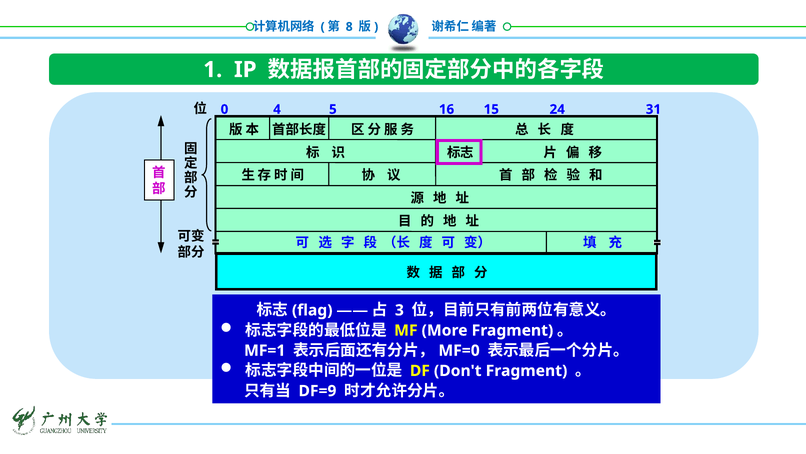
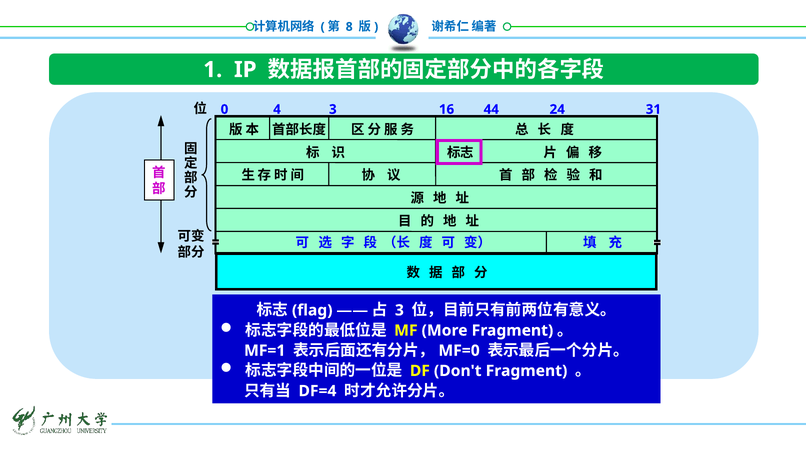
4 5: 5 -> 3
15: 15 -> 44
DF=9: DF=9 -> DF=4
